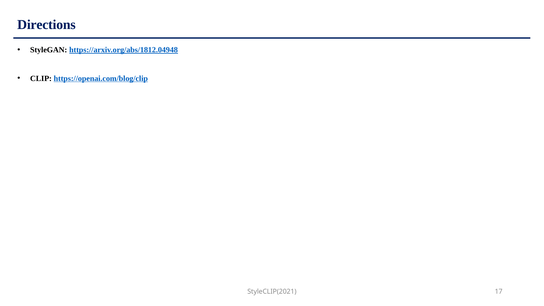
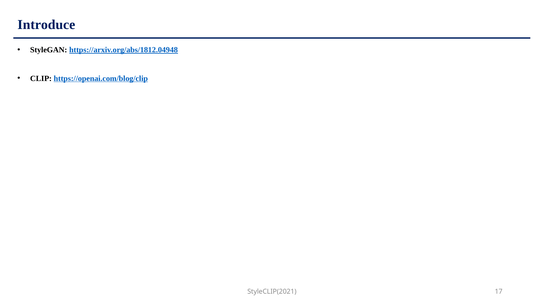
Directions: Directions -> Introduce
